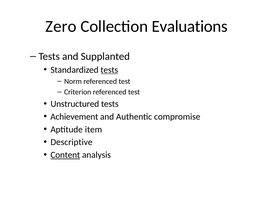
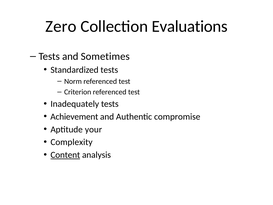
Supplanted: Supplanted -> Sometimes
tests at (109, 70) underline: present -> none
Unstructured: Unstructured -> Inadequately
item: item -> your
Descriptive: Descriptive -> Complexity
